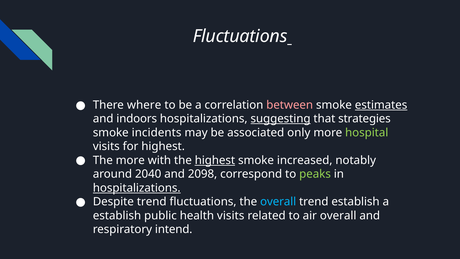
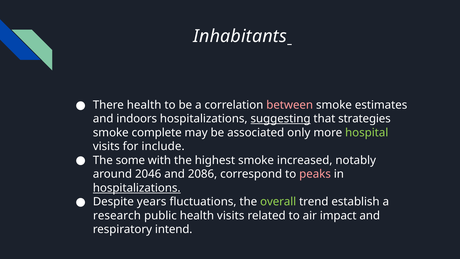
Fluctuations at (240, 36): Fluctuations -> Inhabitants
There where: where -> health
estimates underline: present -> none
incidents: incidents -> complete
for highest: highest -> include
The more: more -> some
highest at (215, 160) underline: present -> none
2040: 2040 -> 2046
2098: 2098 -> 2086
peaks colour: light green -> pink
Despite trend: trend -> years
overall at (278, 202) colour: light blue -> light green
establish at (117, 215): establish -> research
air overall: overall -> impact
